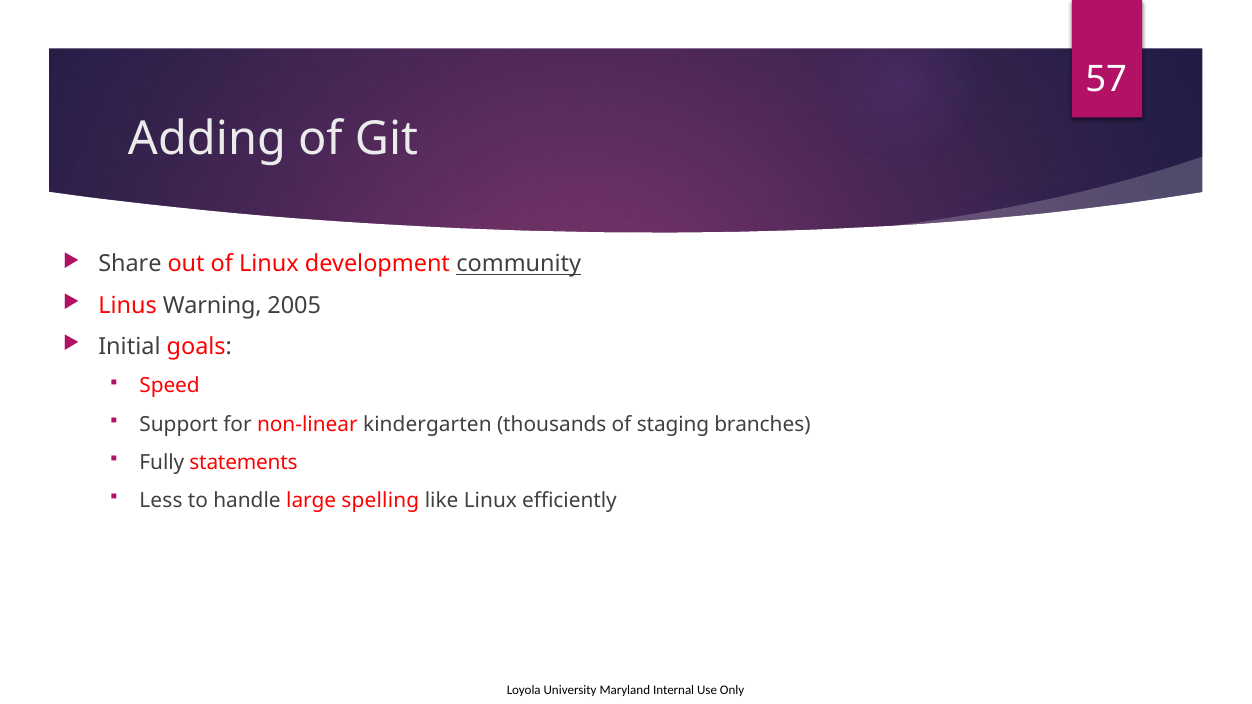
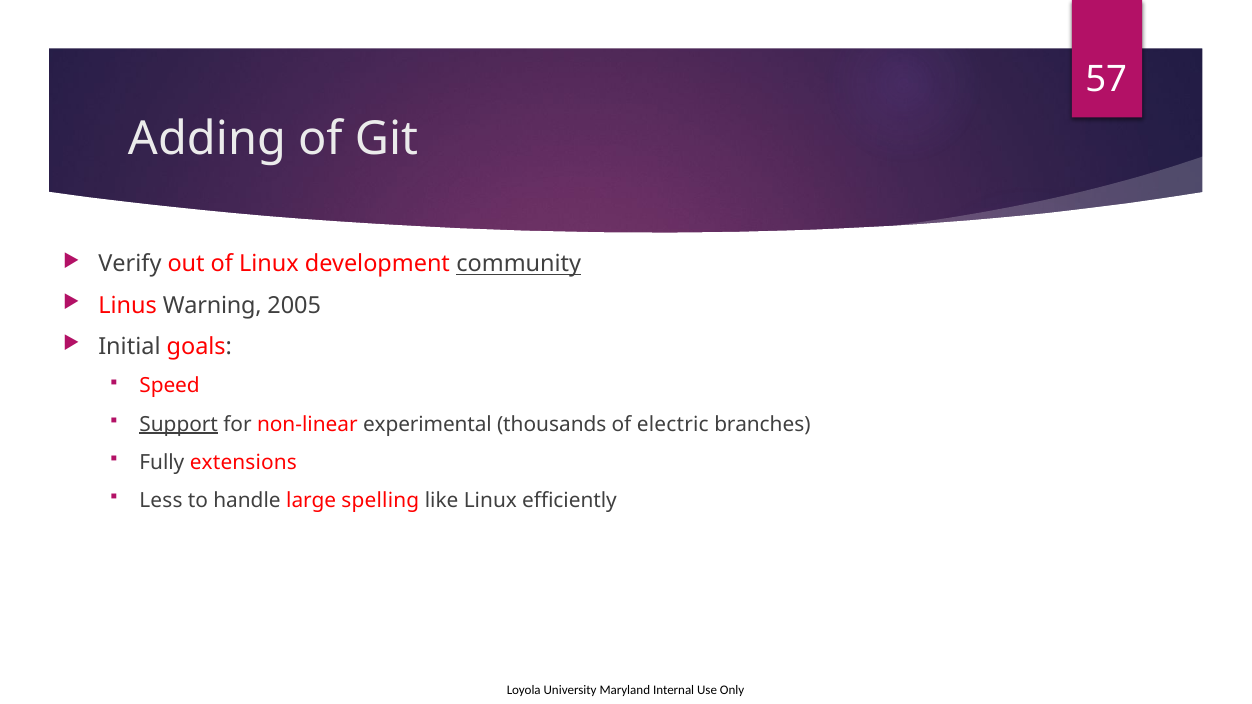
Share: Share -> Verify
Support underline: none -> present
kindergarten: kindergarten -> experimental
staging: staging -> electric
statements: statements -> extensions
